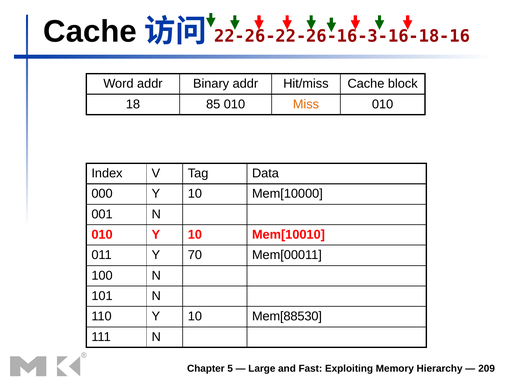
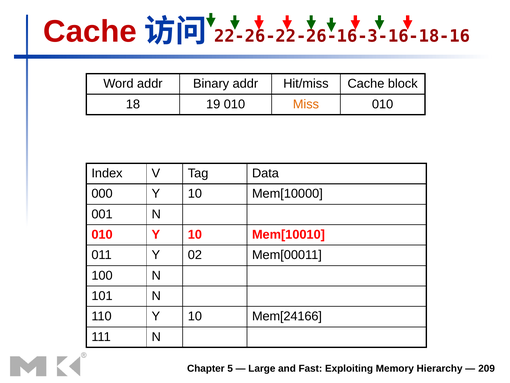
Cache at (90, 32) colour: black -> red
85: 85 -> 19
70: 70 -> 02
Mem[88530: Mem[88530 -> Mem[24166
